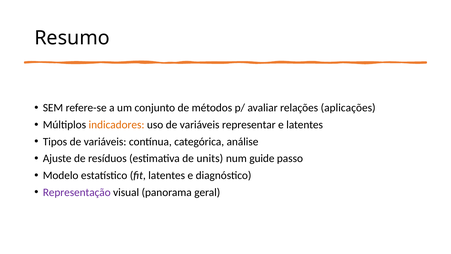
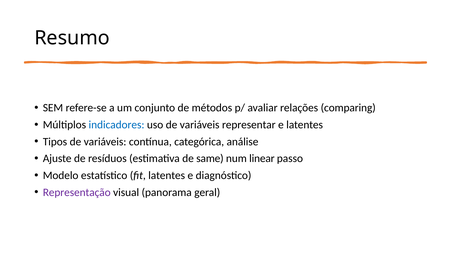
aplicações: aplicações -> comparing
indicadores colour: orange -> blue
units: units -> same
guide: guide -> linear
